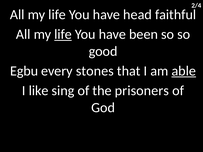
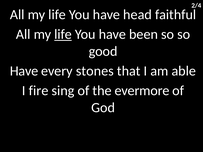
Egbu at (24, 71): Egbu -> Have
able underline: present -> none
like: like -> fire
prisoners: prisoners -> evermore
